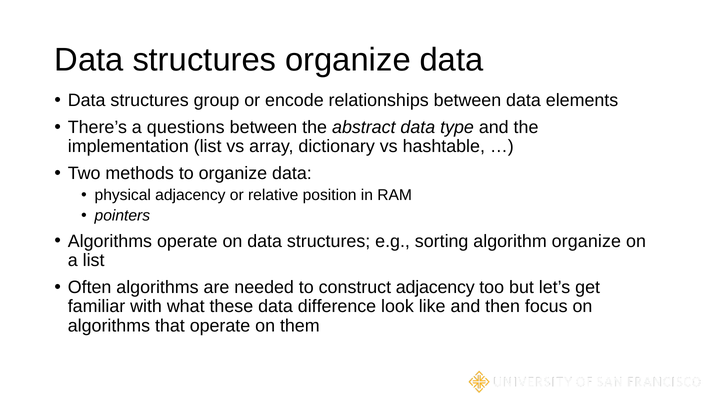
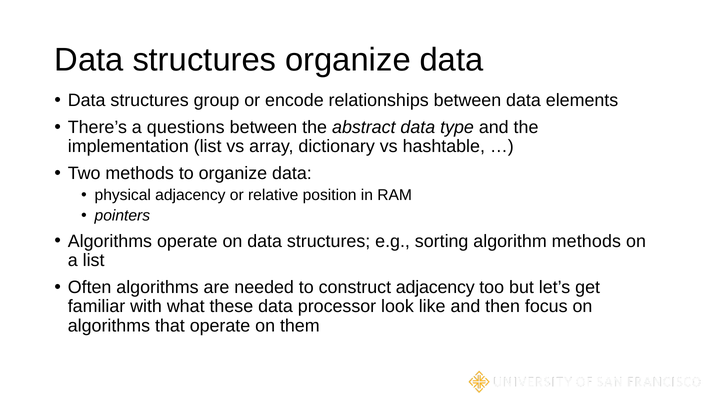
algorithm organize: organize -> methods
difference: difference -> processor
